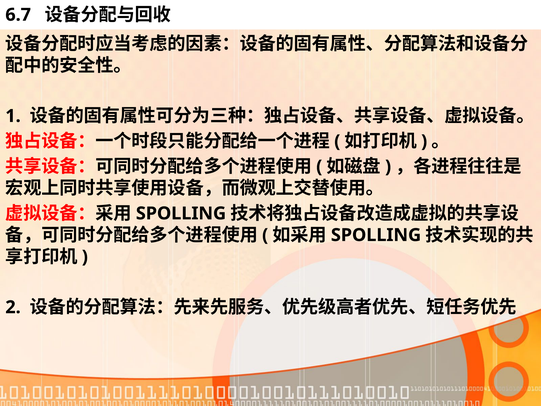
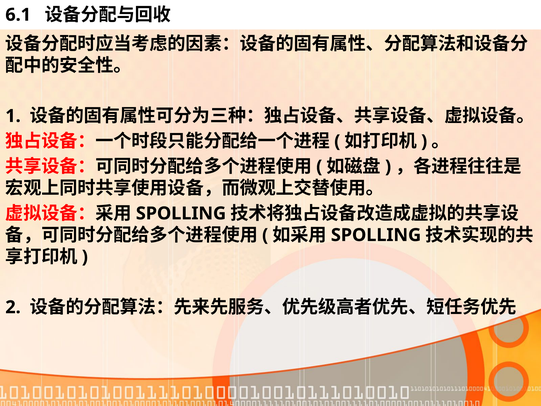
6.7: 6.7 -> 6.1
